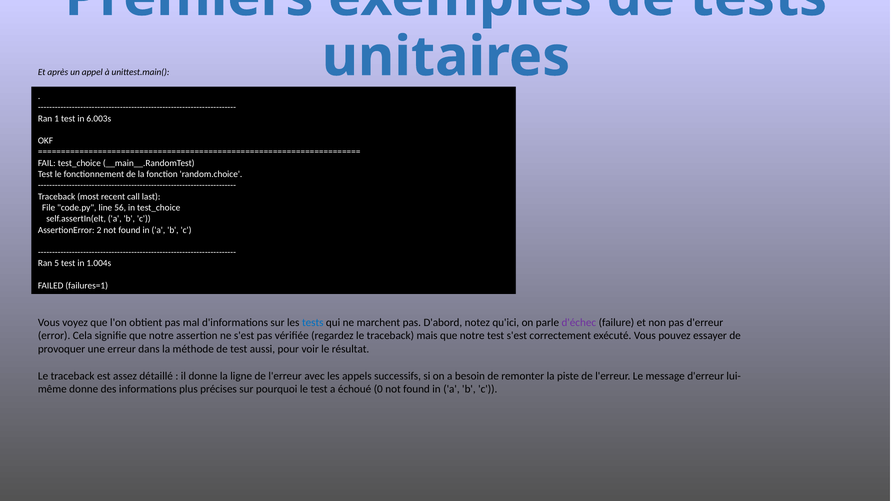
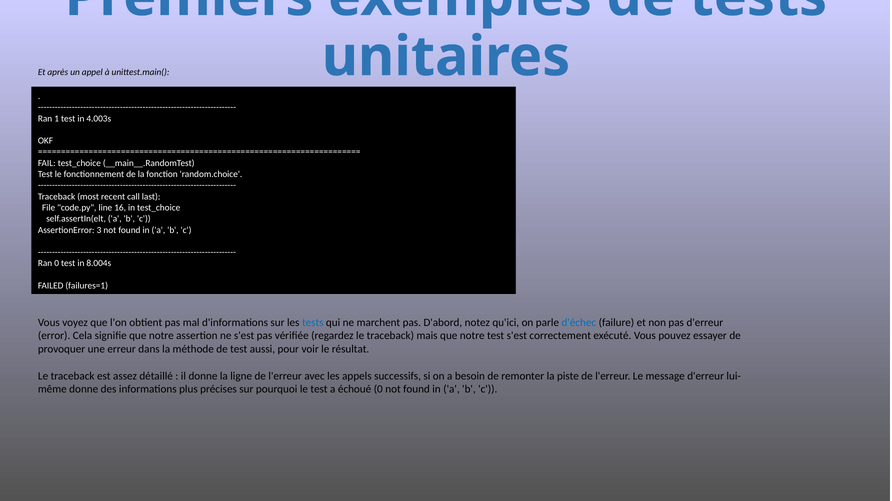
6.003s: 6.003s -> 4.003s
56: 56 -> 16
2: 2 -> 3
Ran 5: 5 -> 0
1.004s: 1.004s -> 8.004s
d'échec colour: purple -> blue
